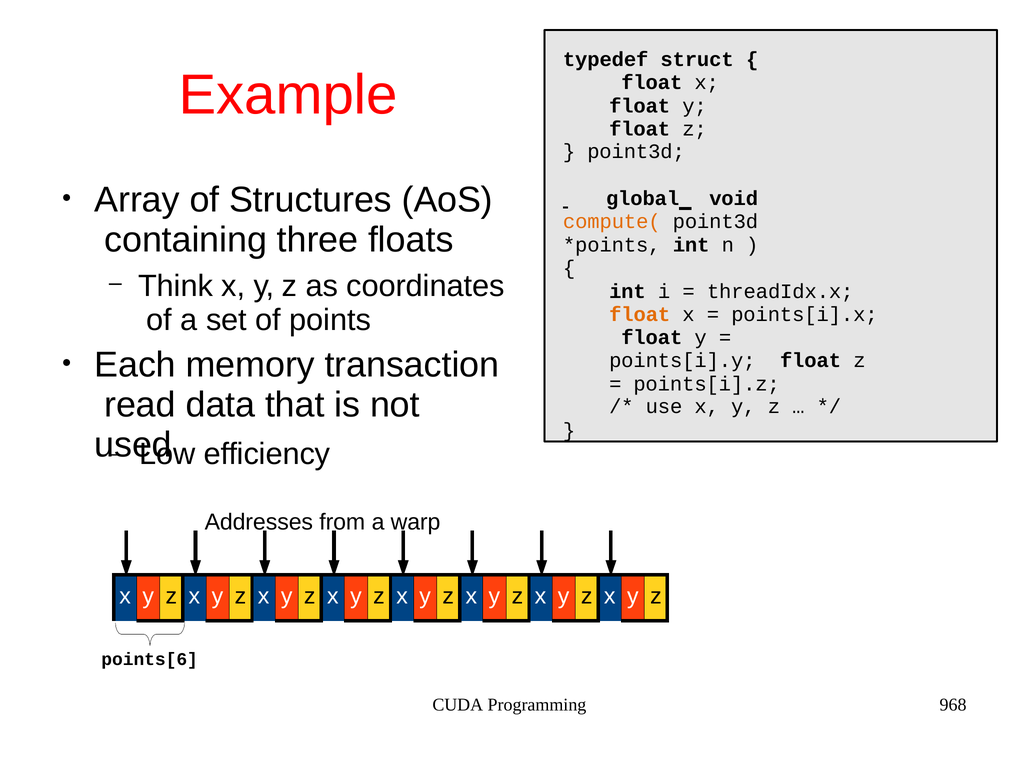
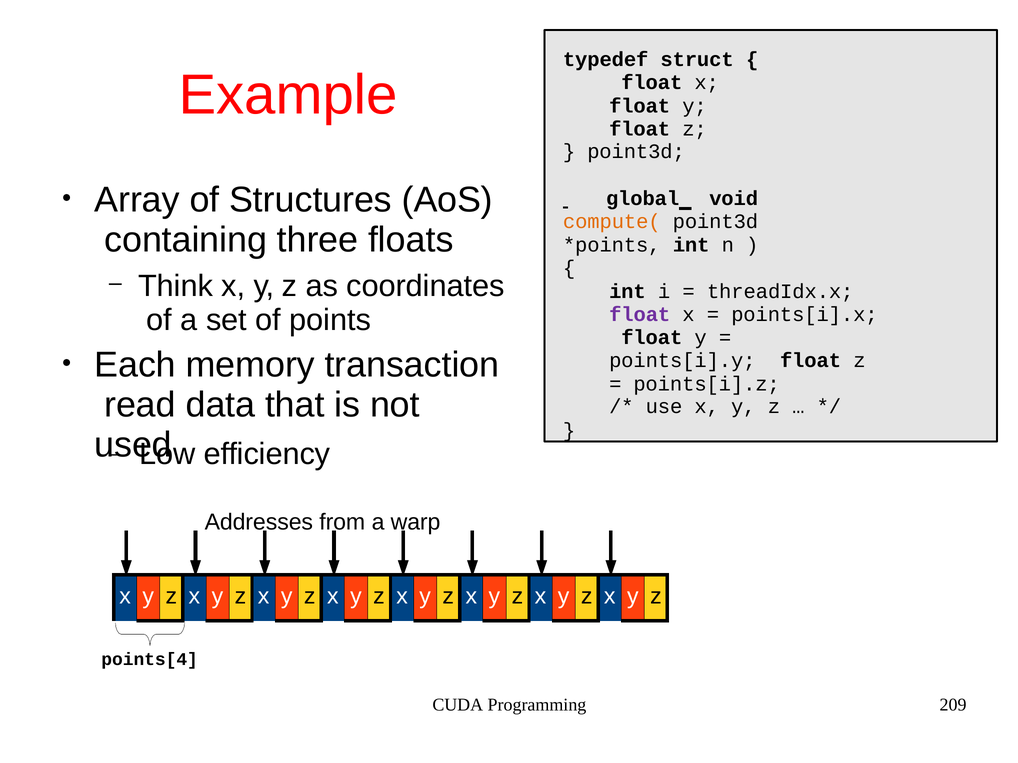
float at (640, 315) colour: orange -> purple
points[6: points[6 -> points[4
968: 968 -> 209
